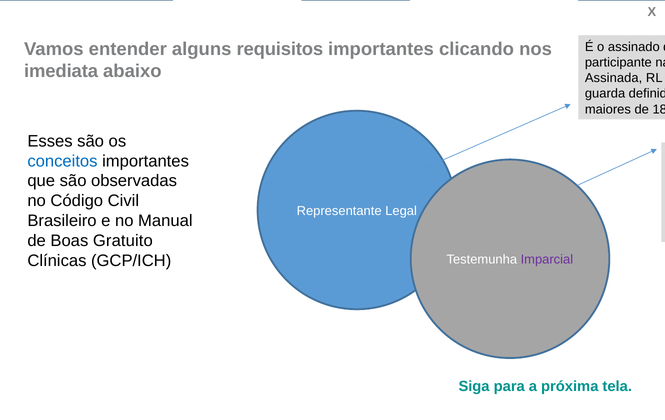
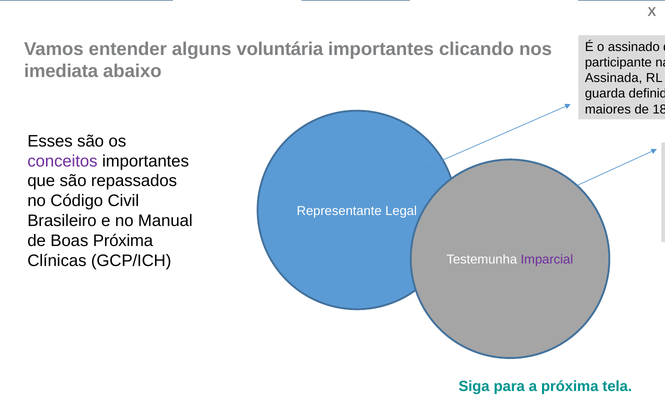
requisitos: requisitos -> voluntária
conceitos colour: blue -> purple
observadas: observadas -> repassados
Boas Gratuito: Gratuito -> Próxima
